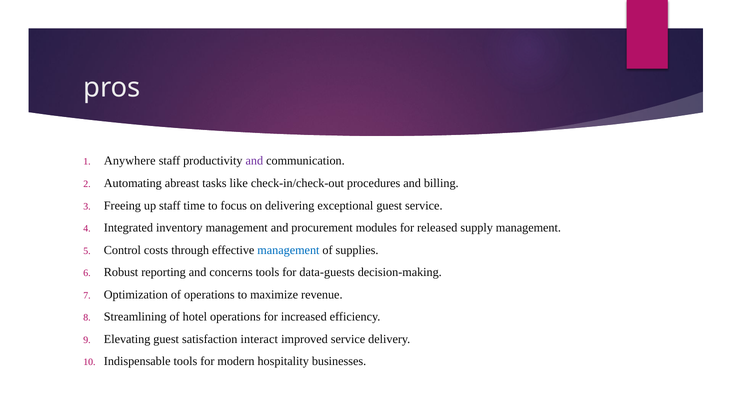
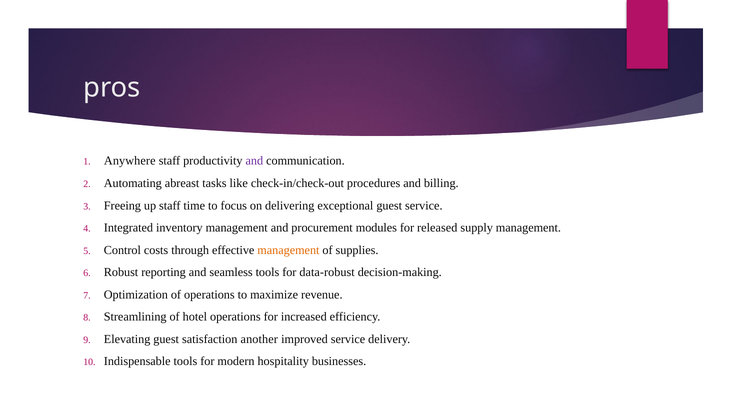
management at (288, 250) colour: blue -> orange
concerns: concerns -> seamless
data-guests: data-guests -> data-robust
interact: interact -> another
